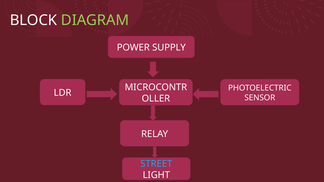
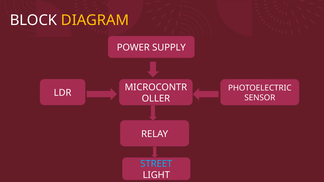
DIAGRAM colour: light green -> yellow
